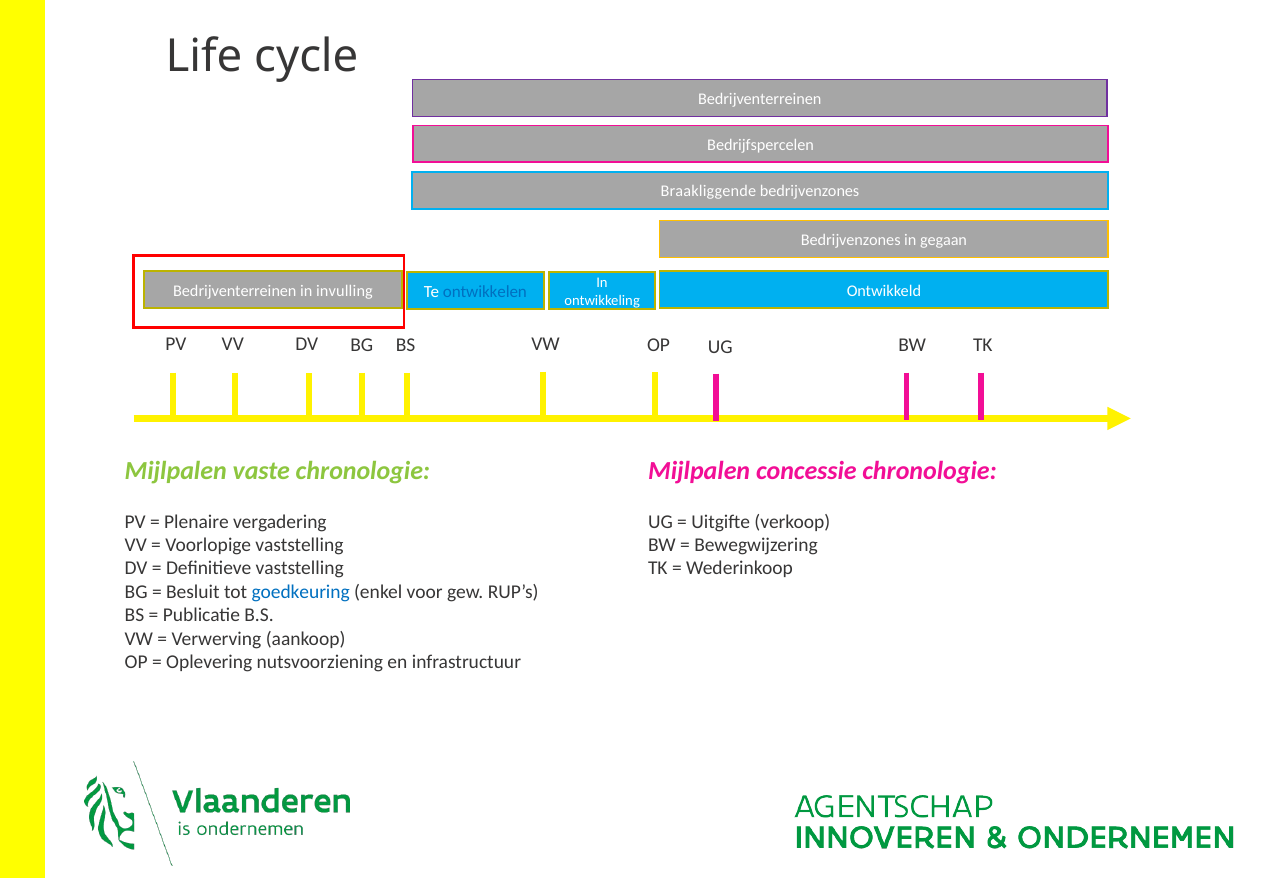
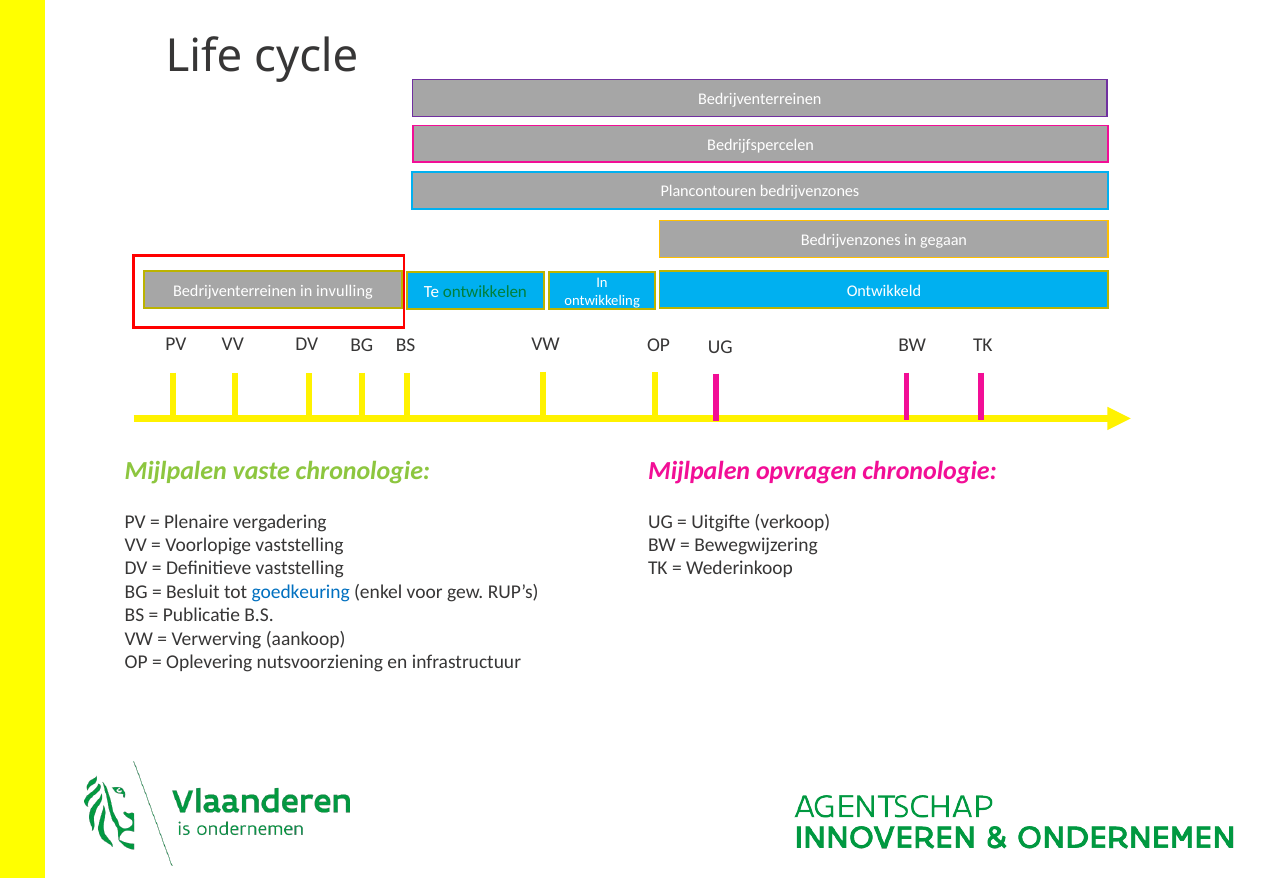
Braakliggende: Braakliggende -> Plancontouren
ontwikkelen colour: blue -> green
concessie: concessie -> opvragen
